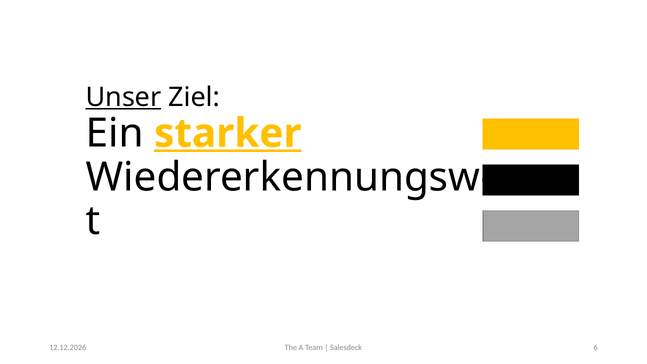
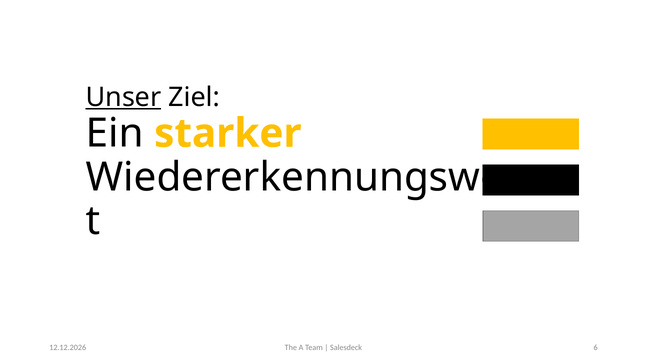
starker underline: present -> none
